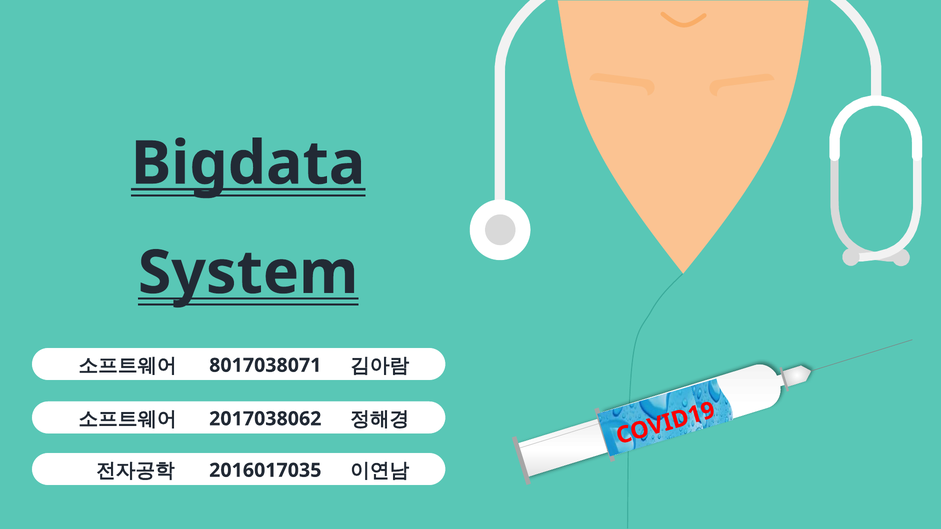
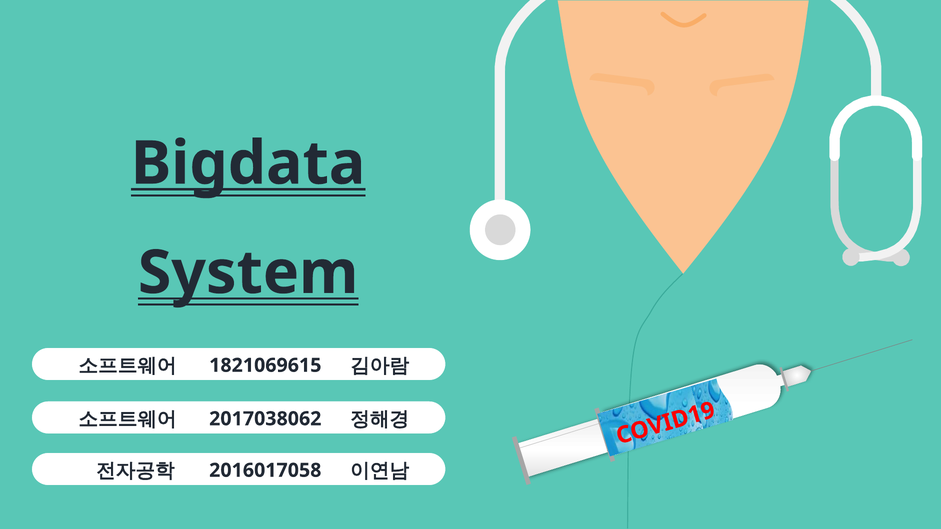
8017038071: 8017038071 -> 1821069615
2016017035: 2016017035 -> 2016017058
